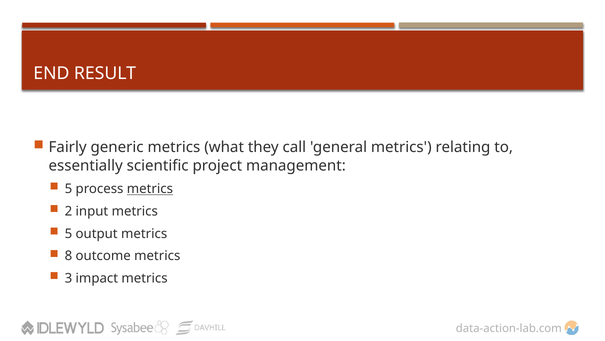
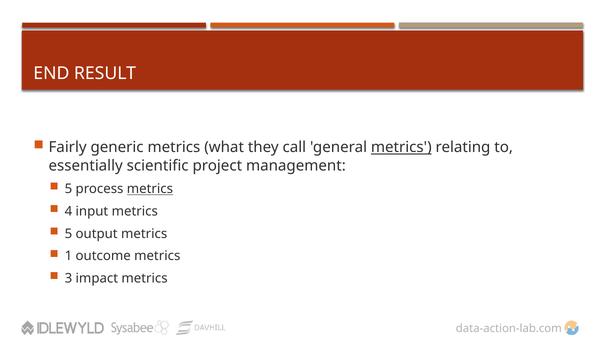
metrics at (401, 147) underline: none -> present
2: 2 -> 4
8: 8 -> 1
